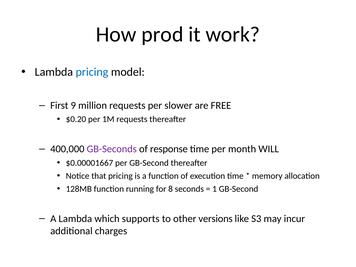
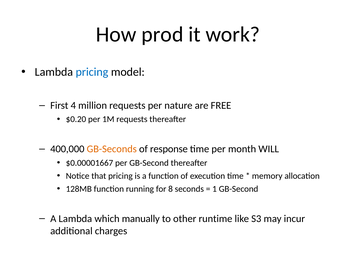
9: 9 -> 4
slower: slower -> nature
GB-Seconds colour: purple -> orange
supports: supports -> manually
versions: versions -> runtime
